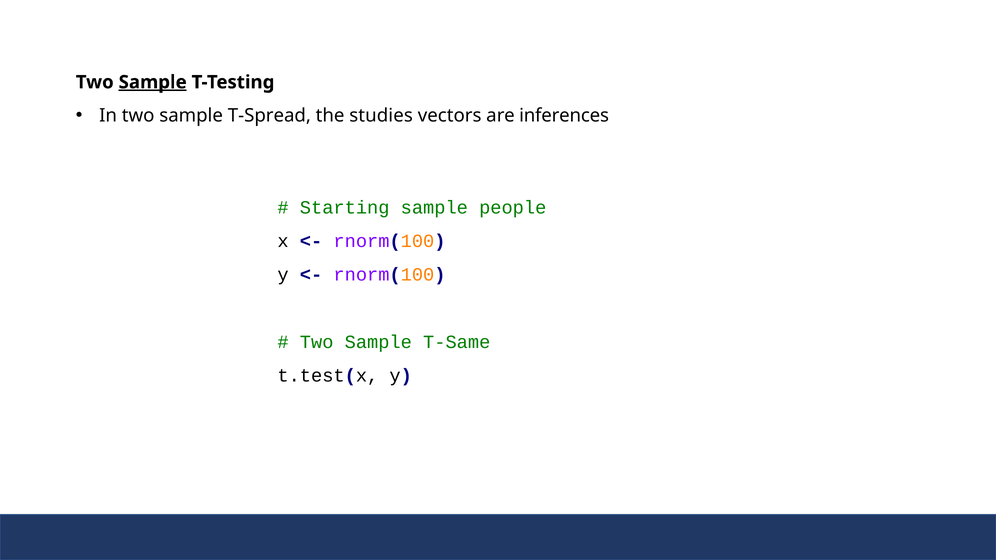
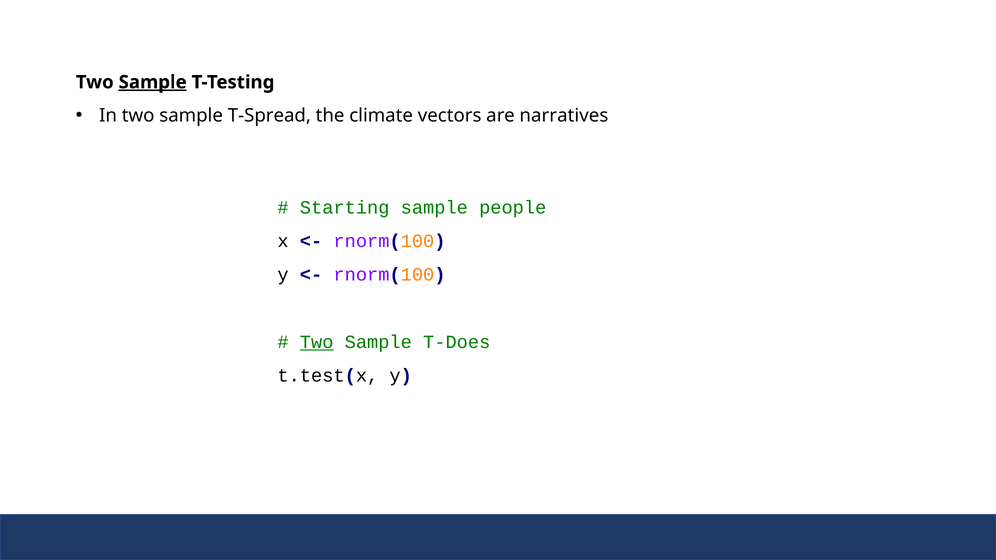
studies: studies -> climate
inferences: inferences -> narratives
Two at (317, 342) underline: none -> present
T-Same: T-Same -> T-Does
